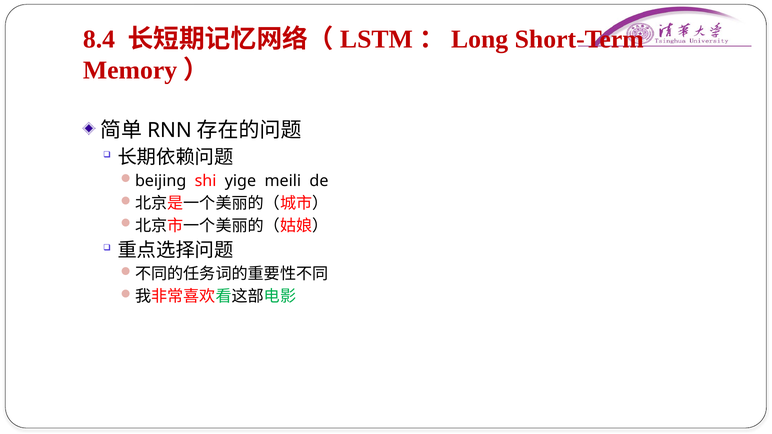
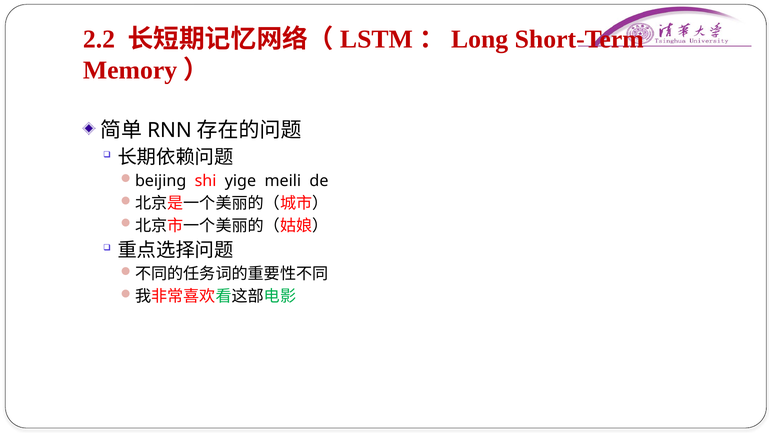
8.4: 8.4 -> 2.2
